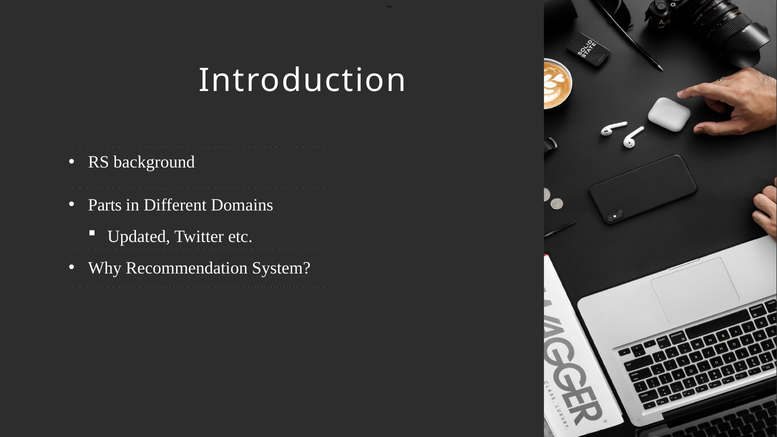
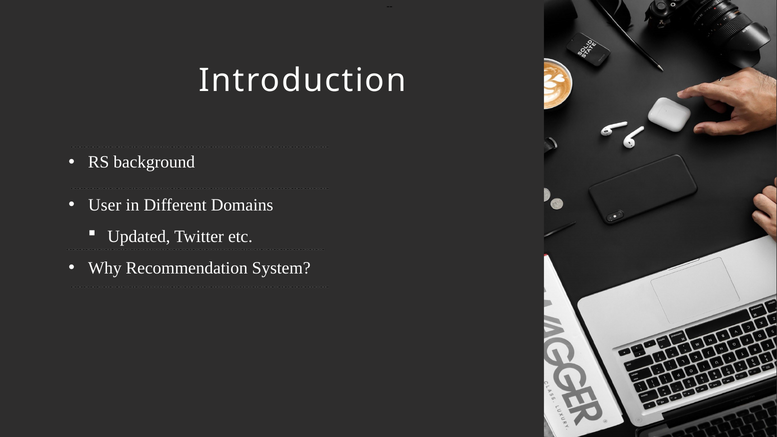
Parts: Parts -> User
